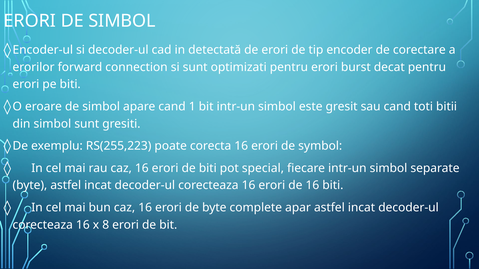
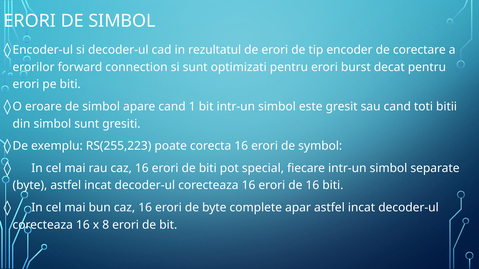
detectată: detectată -> rezultatul
